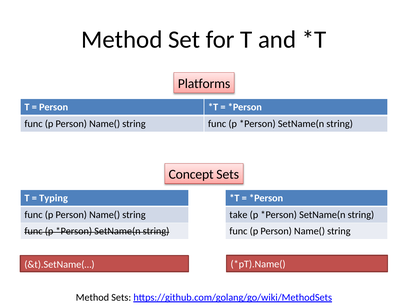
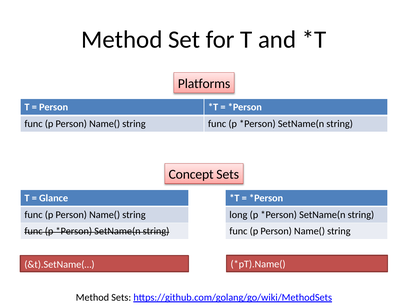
Typing: Typing -> Glance
take: take -> long
